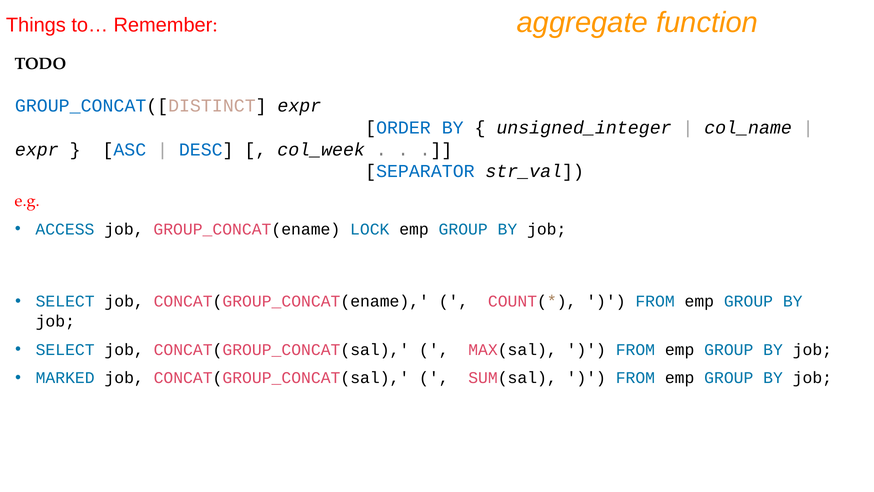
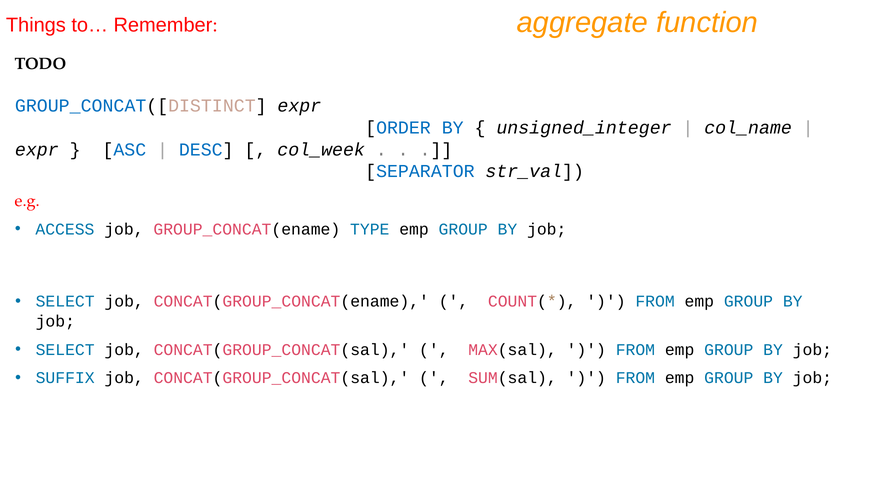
LOCK: LOCK -> TYPE
MARKED: MARKED -> SUFFIX
